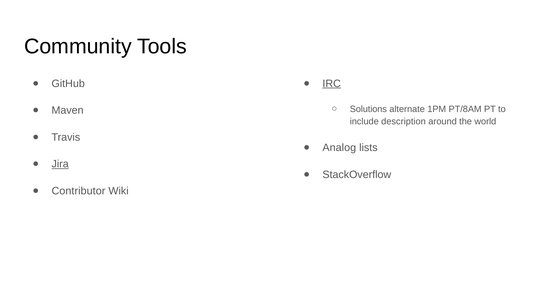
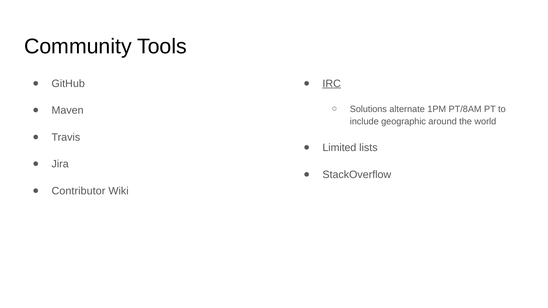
description: description -> geographic
Analog: Analog -> Limited
Jira underline: present -> none
